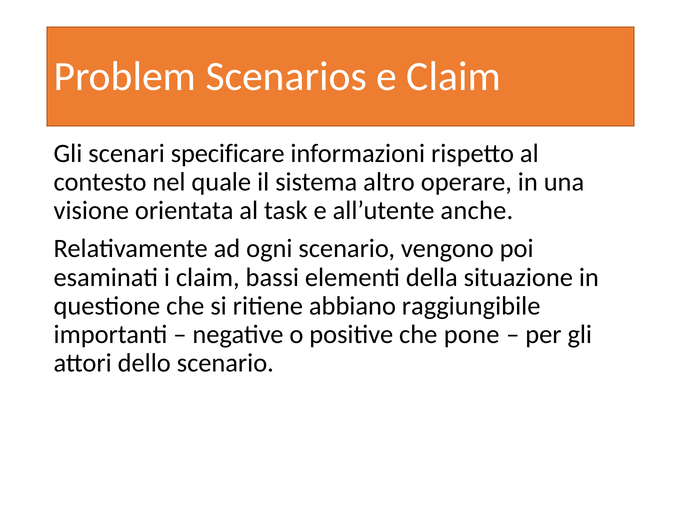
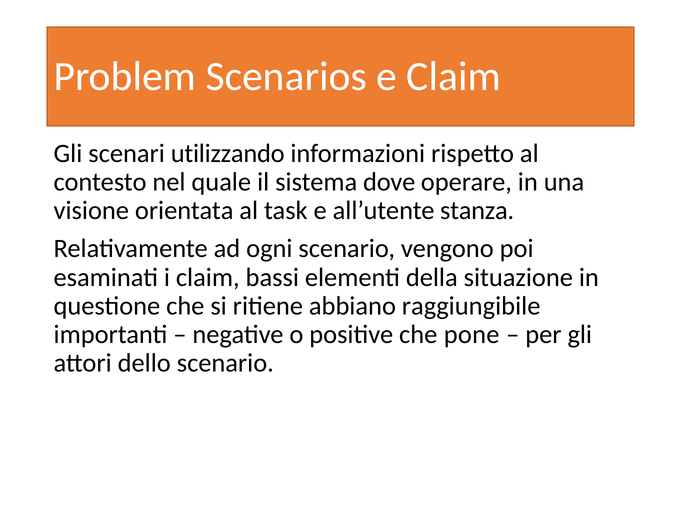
specificare: specificare -> utilizzando
altro: altro -> dove
anche: anche -> stanza
